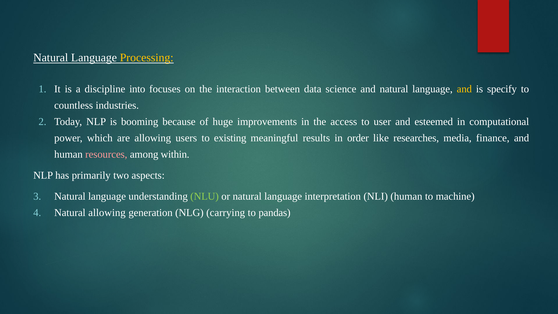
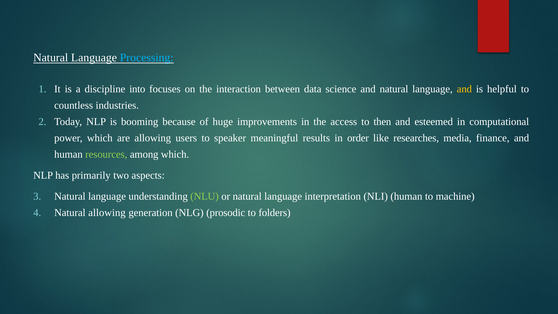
Processing colour: yellow -> light blue
specify: specify -> helpful
user: user -> then
existing: existing -> speaker
resources colour: pink -> light green
among within: within -> which
carrying: carrying -> prosodic
pandas: pandas -> folders
